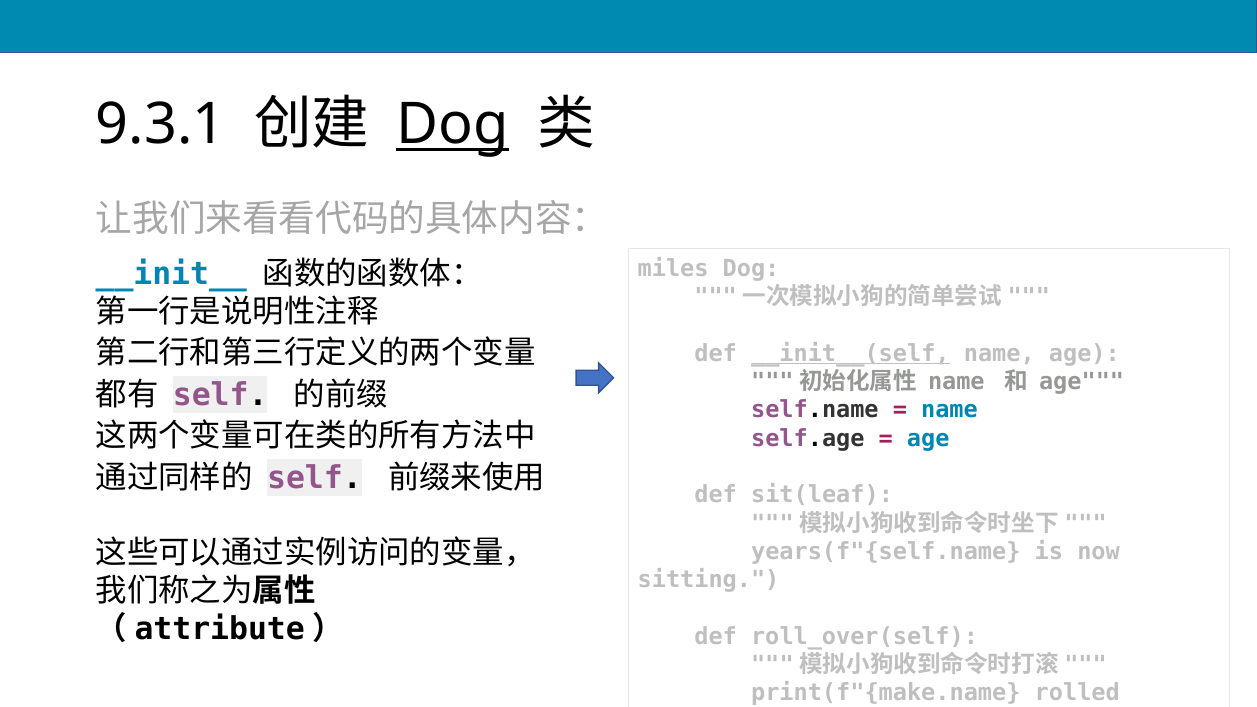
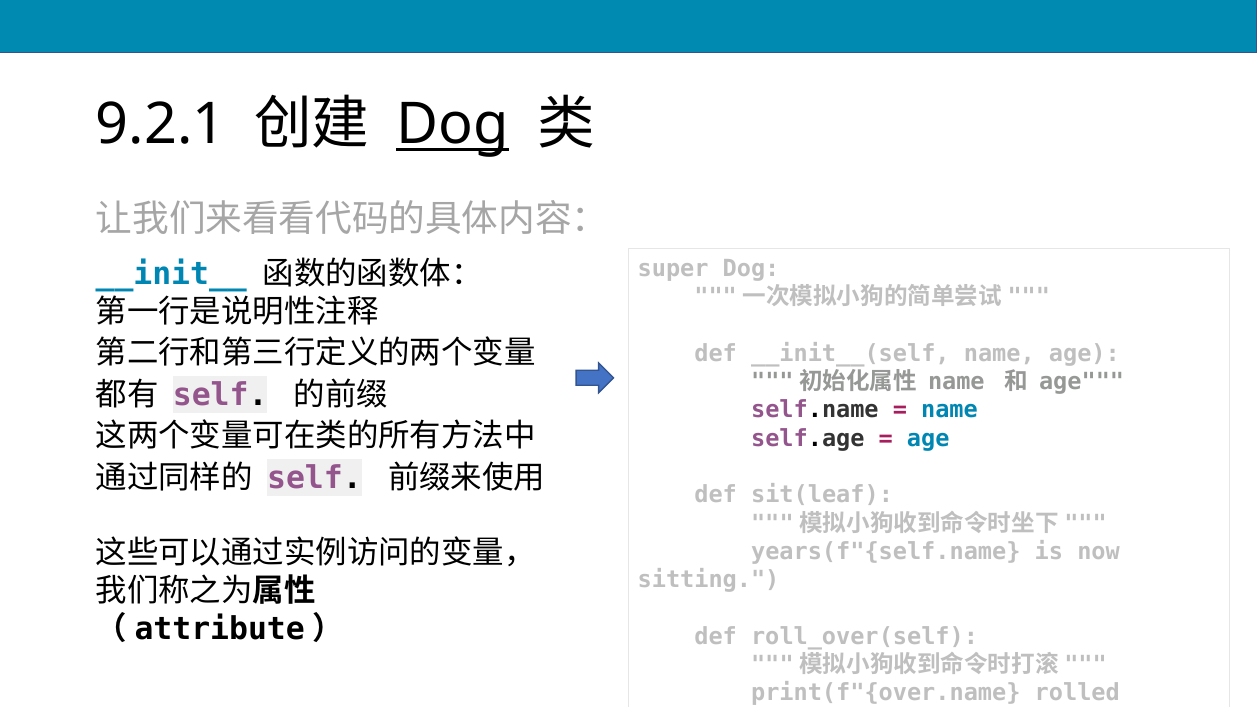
9.3.1: 9.3.1 -> 9.2.1
miles: miles -> super
__init__(self underline: present -> none
print(f"{make.name: print(f"{make.name -> print(f"{over.name
